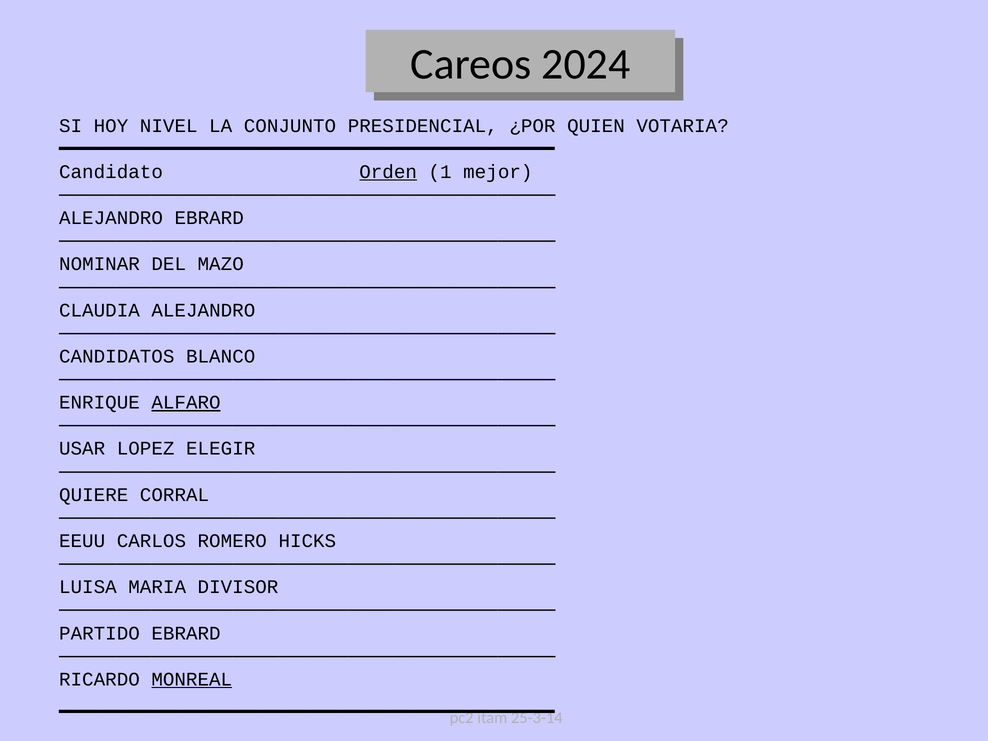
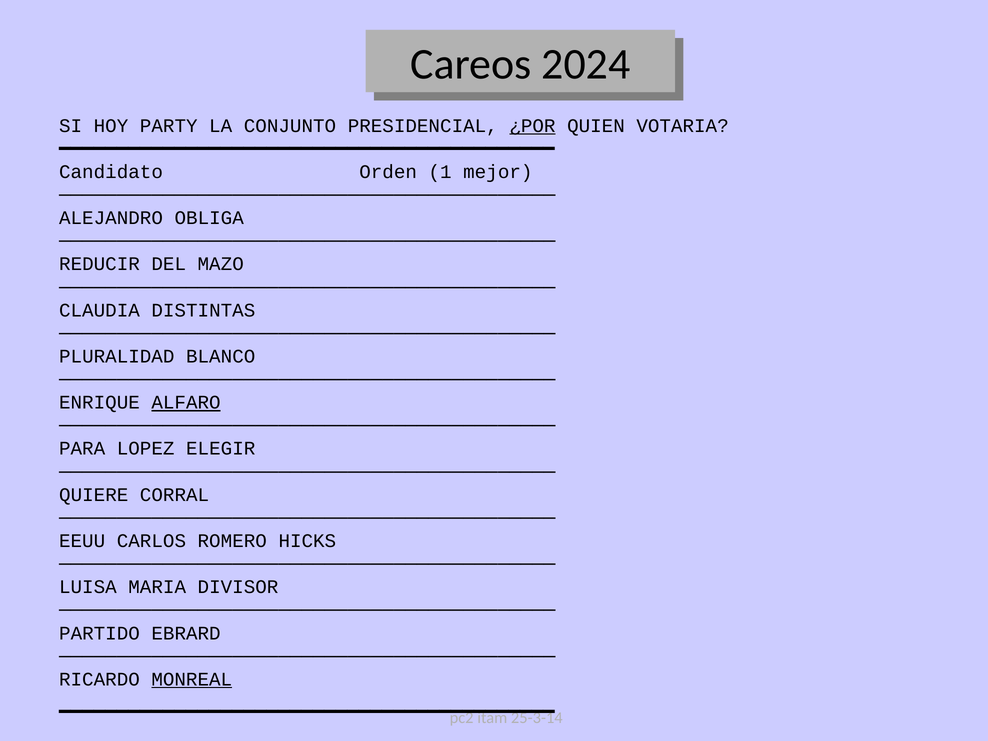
NIVEL: NIVEL -> PARTY
¿POR underline: none -> present
Orden underline: present -> none
ALEJANDRO EBRARD: EBRARD -> OBLIGA
NOMINAR: NOMINAR -> REDUCIR
CLAUDIA ALEJANDRO: ALEJANDRO -> DISTINTAS
CANDIDATOS: CANDIDATOS -> PLURALIDAD
USAR: USAR -> PARA
